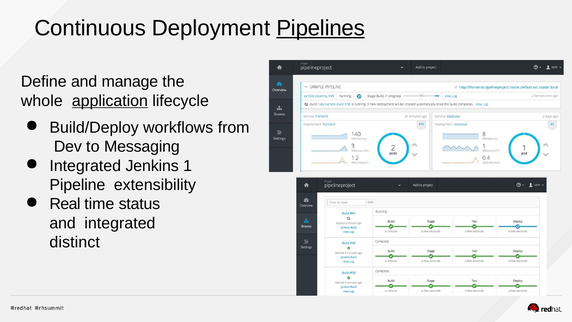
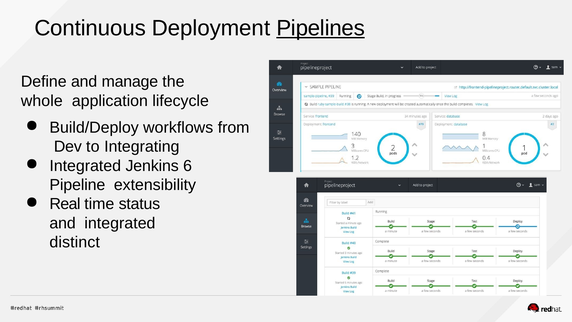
application underline: present -> none
Messaging: Messaging -> Integrating
1: 1 -> 6
